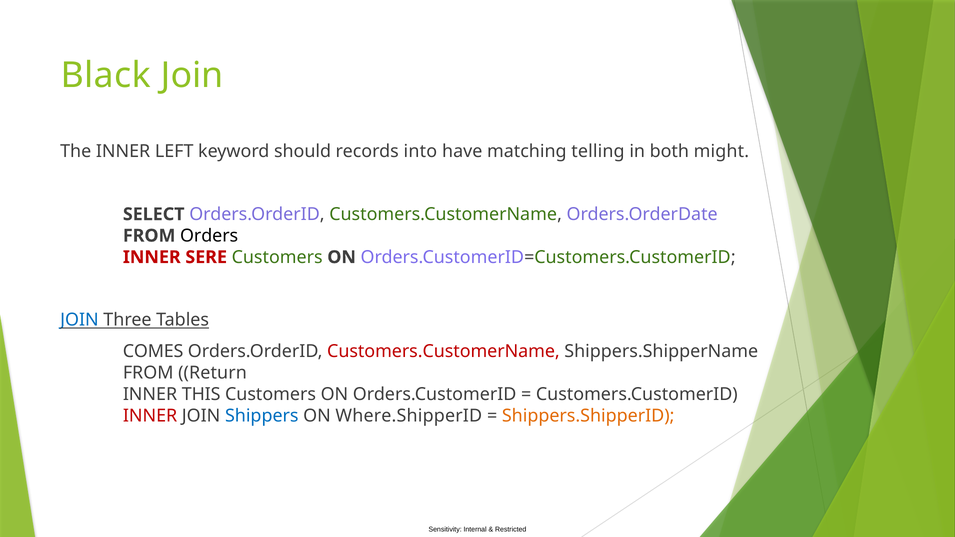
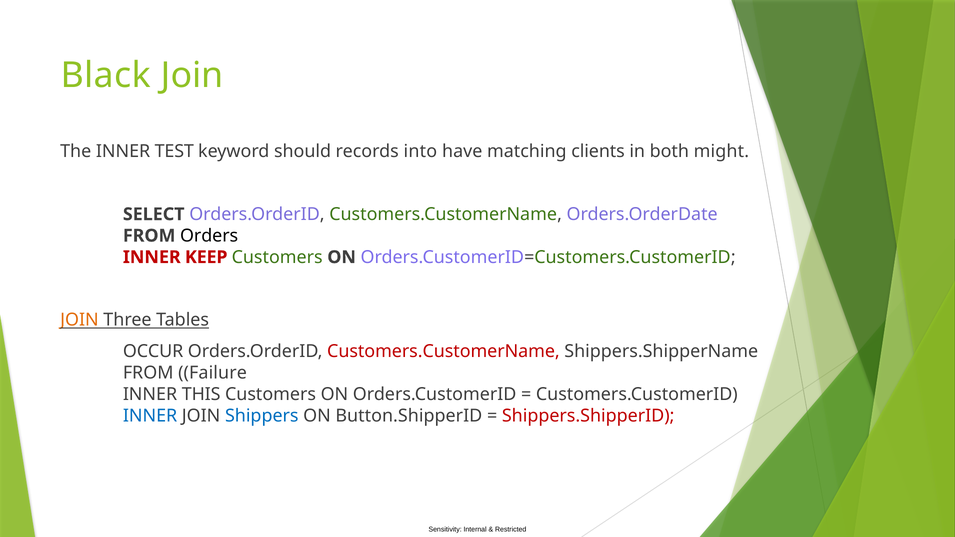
LEFT: LEFT -> TEST
telling: telling -> clients
SERE: SERE -> KEEP
JOIN at (79, 320) colour: blue -> orange
COMES: COMES -> OCCUR
Return: Return -> Failure
INNER at (150, 416) colour: red -> blue
Where.ShipperID: Where.ShipperID -> Button.ShipperID
Shippers.ShipperID colour: orange -> red
